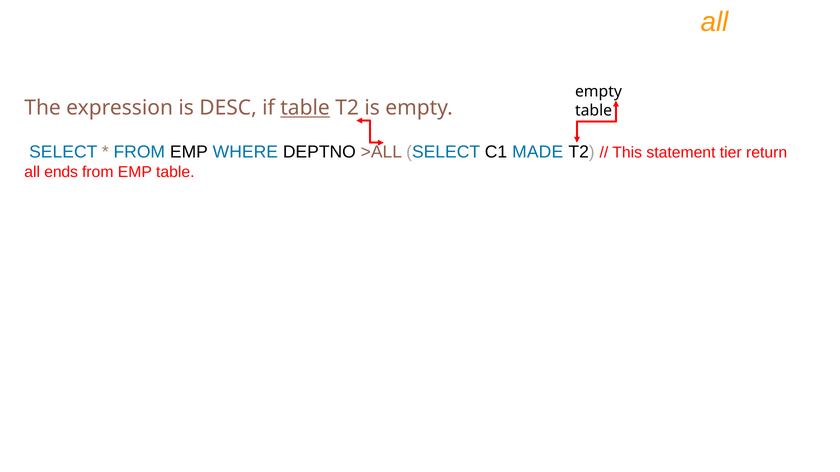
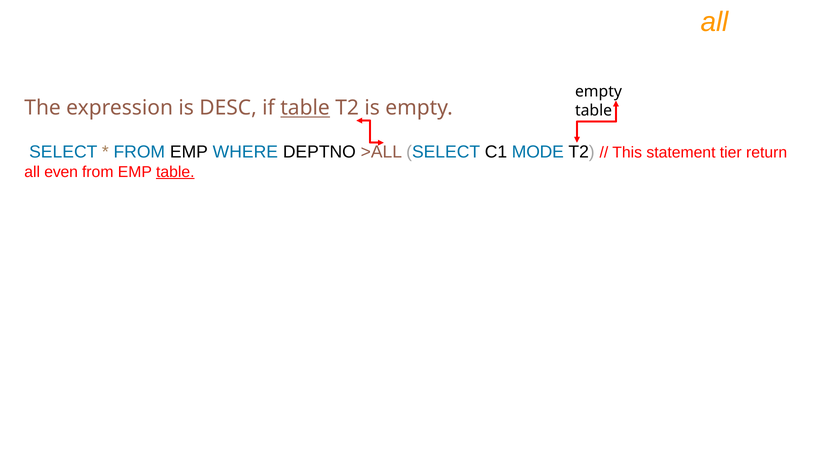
MADE: MADE -> MODE
ends: ends -> even
table at (175, 172) underline: none -> present
